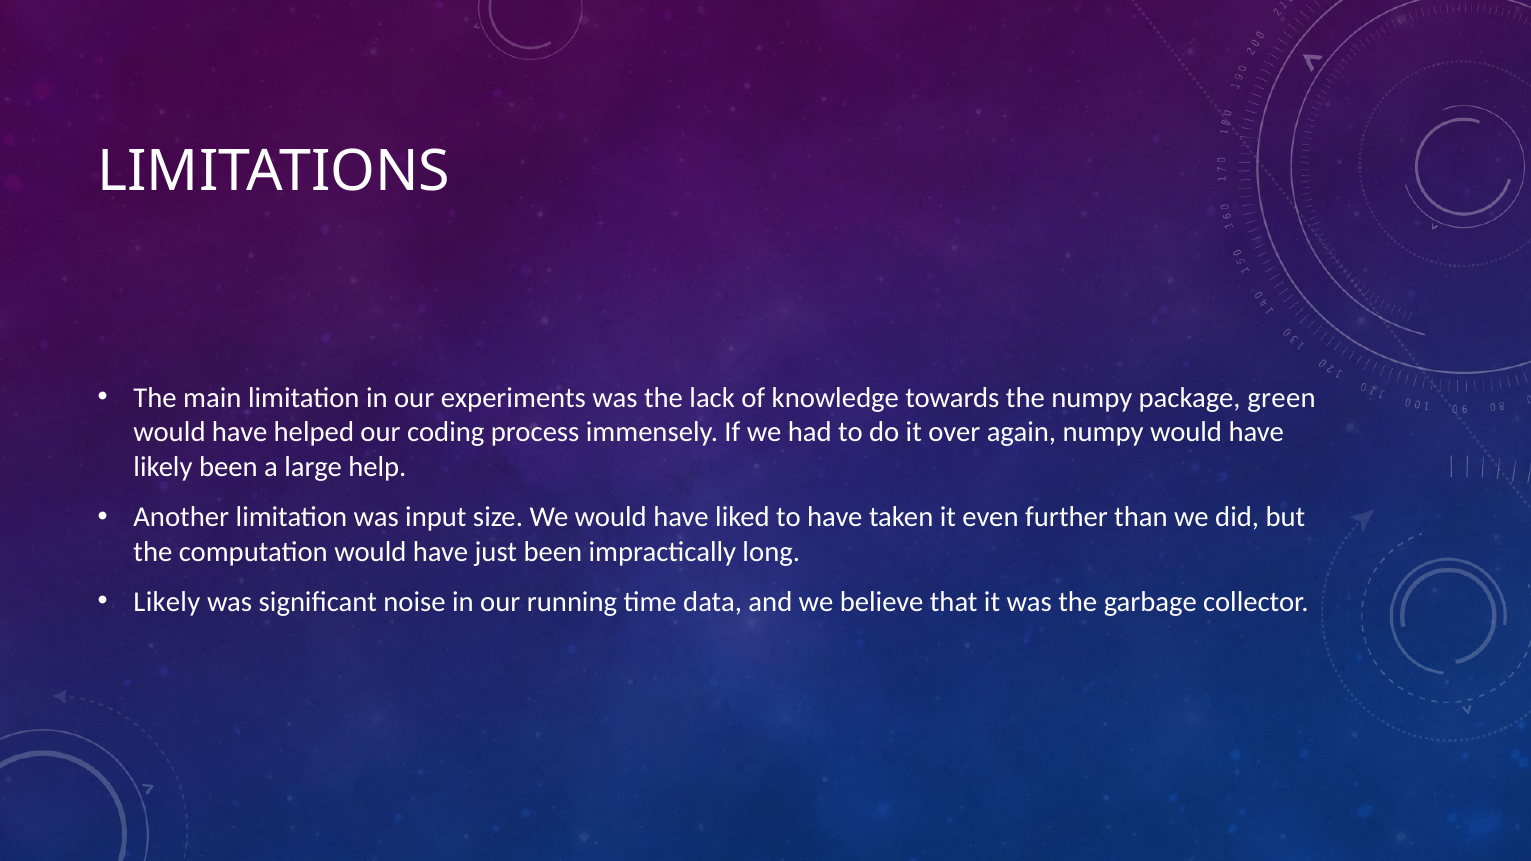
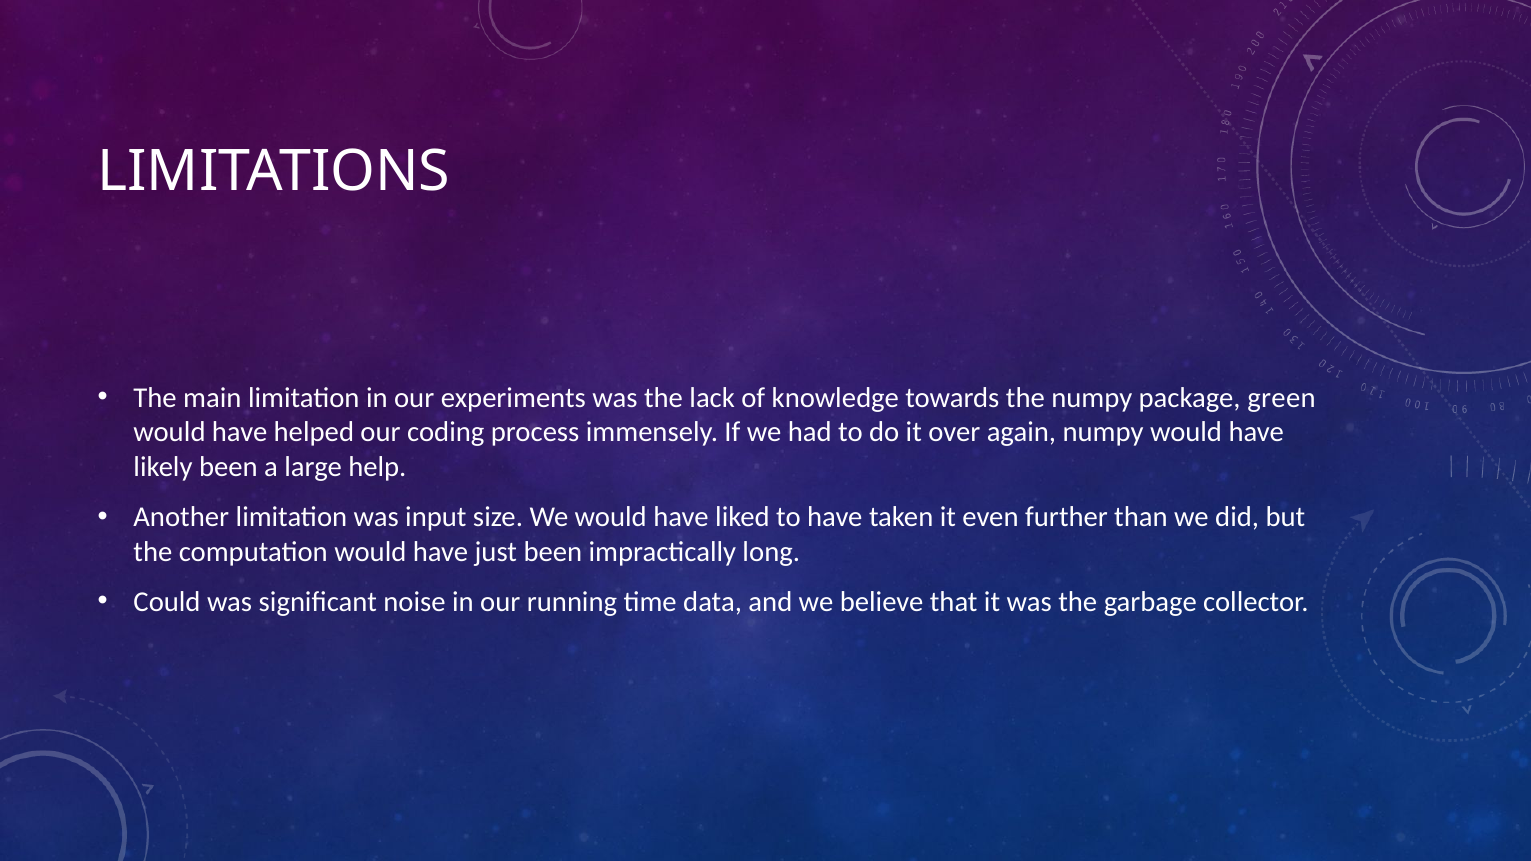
Likely at (167, 602): Likely -> Could
